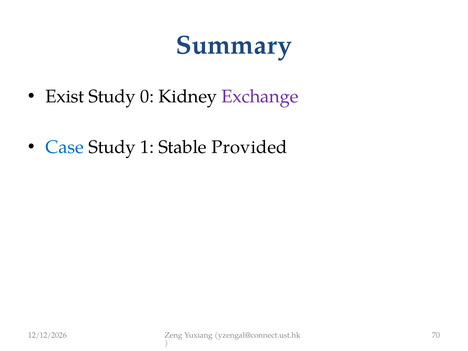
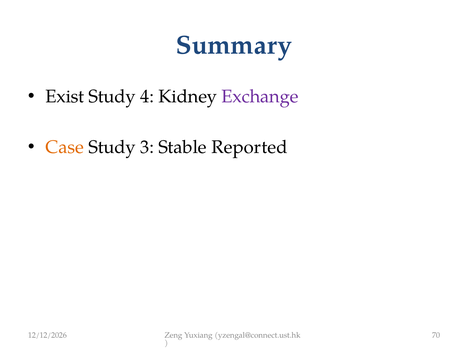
0: 0 -> 4
Case colour: blue -> orange
1: 1 -> 3
Provided: Provided -> Reported
